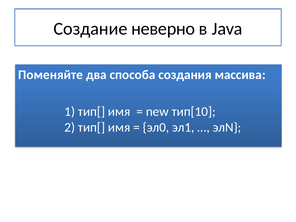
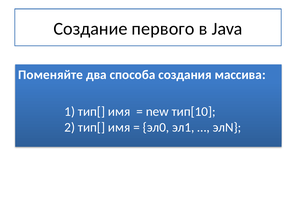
неверно: неверно -> первого
